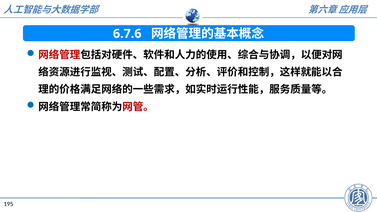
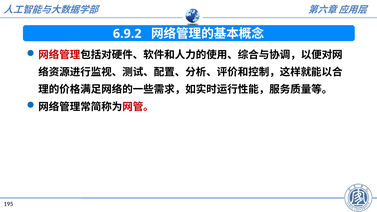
6.7.6: 6.7.6 -> 6.9.2
